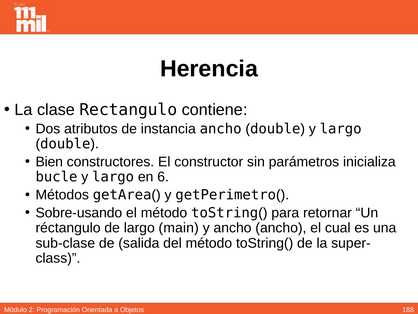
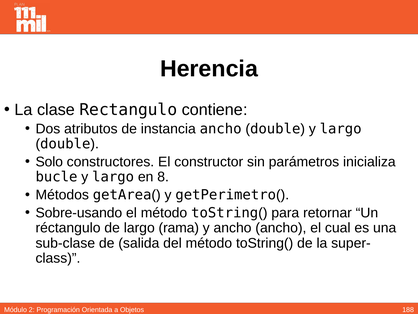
Bien: Bien -> Solo
6: 6 -> 8
main: main -> rama
